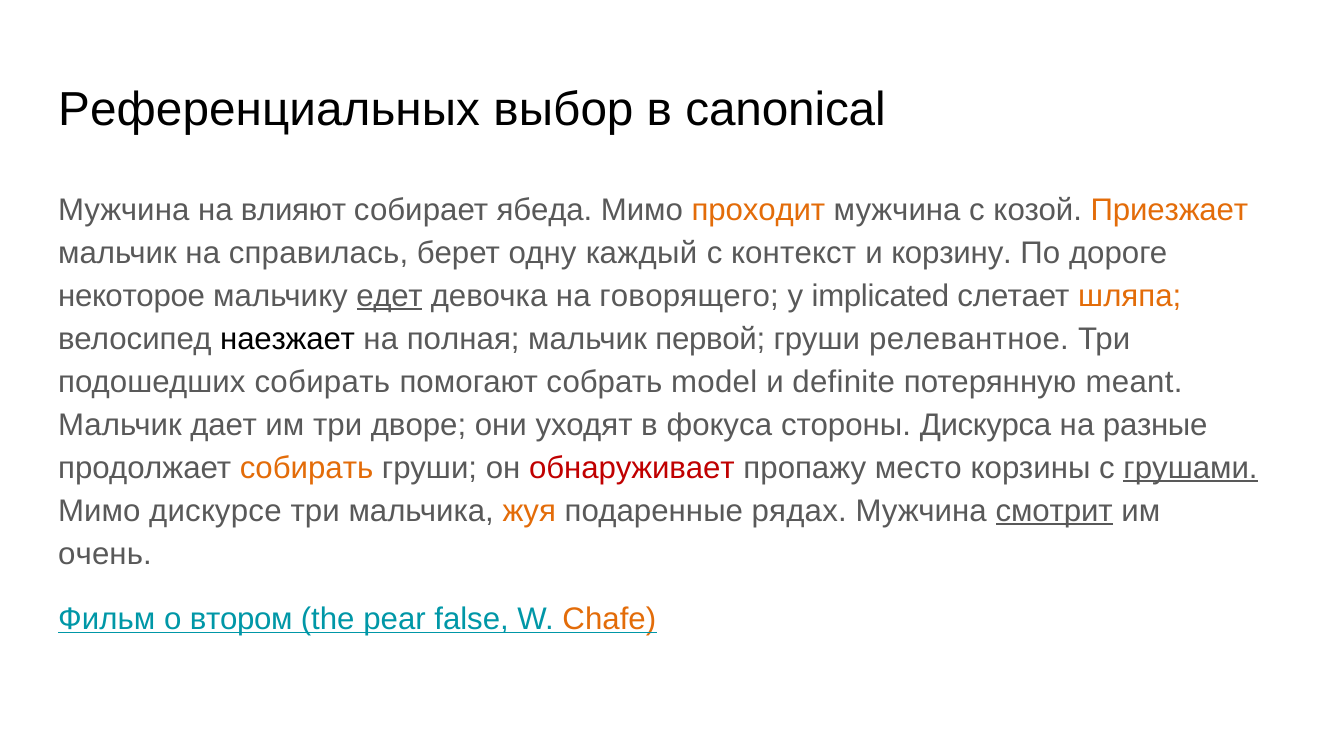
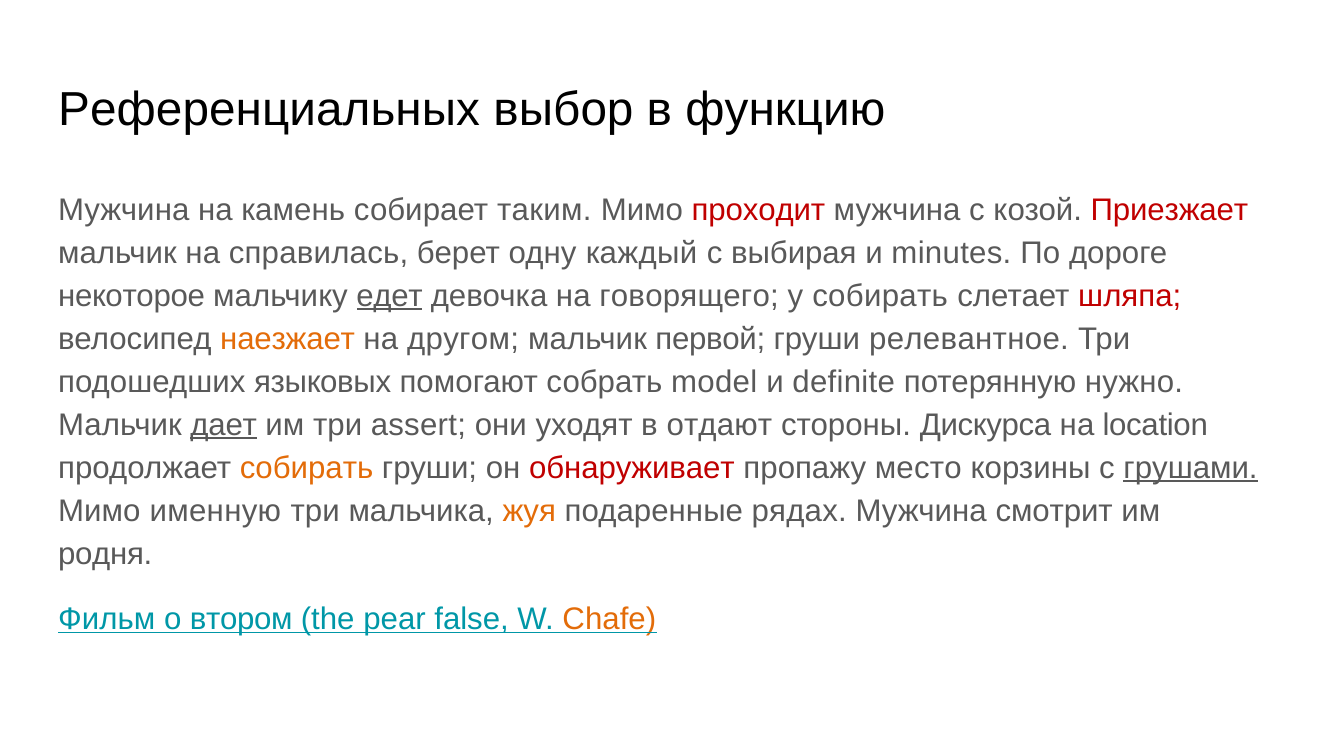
canonical: canonical -> функцию
влияют: влияют -> камень
ябеда: ябеда -> таким
проходит colour: orange -> red
Приезжает colour: orange -> red
контекст: контекст -> выбирая
корзину: корзину -> minutes
у implicated: implicated -> собирать
шляпа colour: orange -> red
наезжает colour: black -> orange
полная: полная -> другом
подошедших собирать: собирать -> языковых
meant: meant -> нужно
дает underline: none -> present
дворе: дворе -> assert
фокуса: фокуса -> отдают
разные: разные -> location
дискурсе: дискурсе -> именную
смотрит underline: present -> none
очень: очень -> родня
